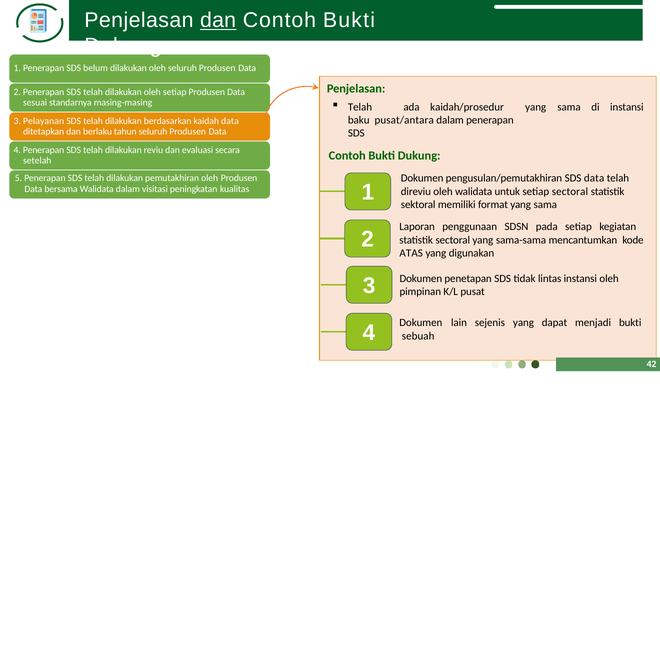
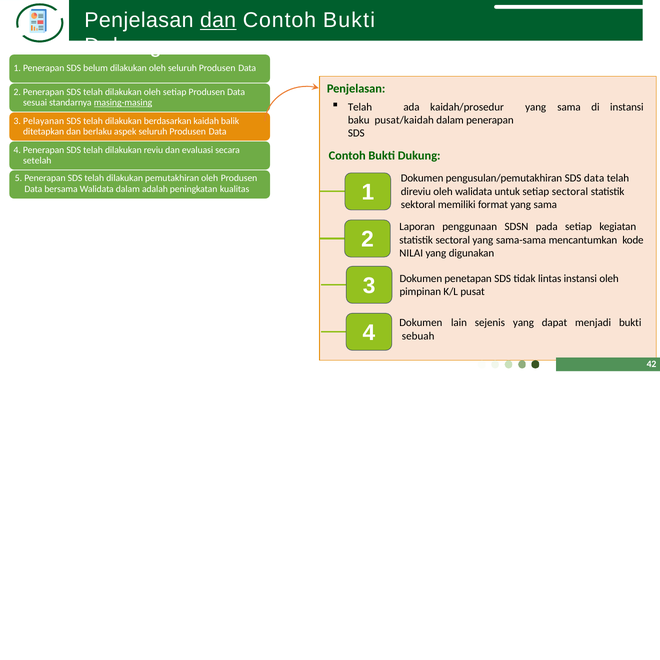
masing-masing underline: none -> present
pusat/antara: pusat/antara -> pusat/kaidah
kaidah data: data -> balik
tahun: tahun -> aspek
visitasi: visitasi -> adalah
ATAS: ATAS -> NILAI
